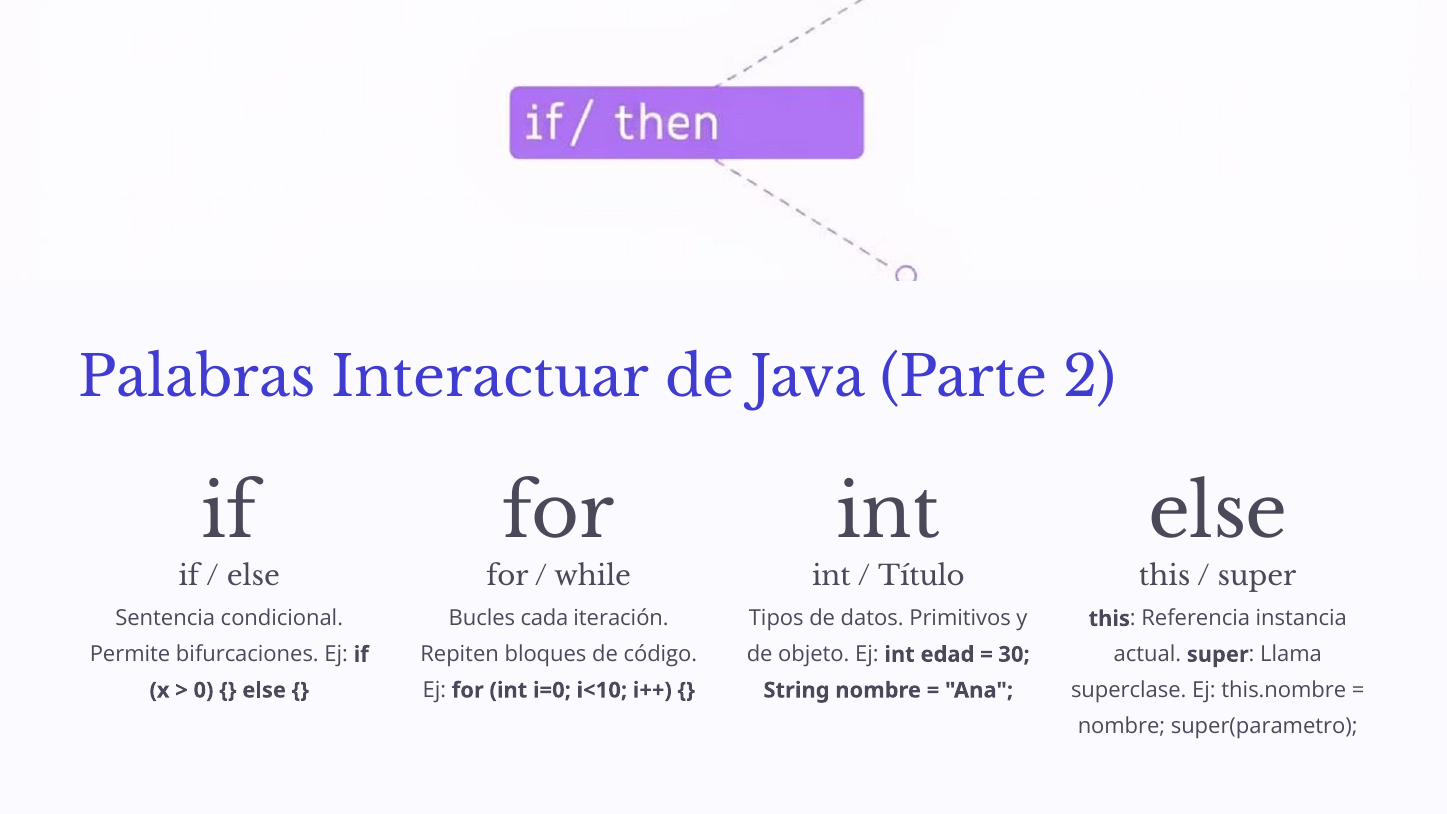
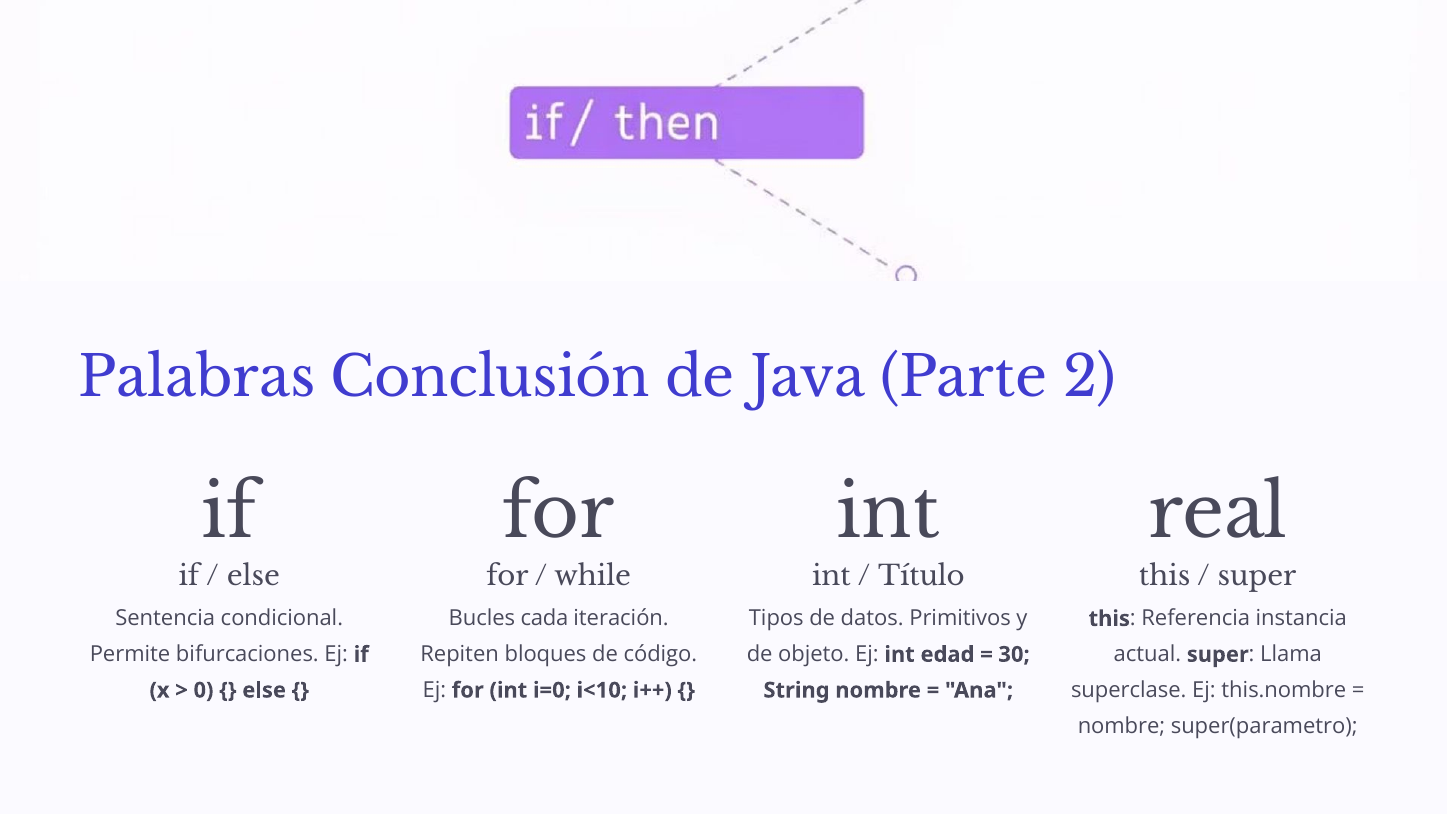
Interactuar: Interactuar -> Conclusión
else at (1218, 513): else -> real
